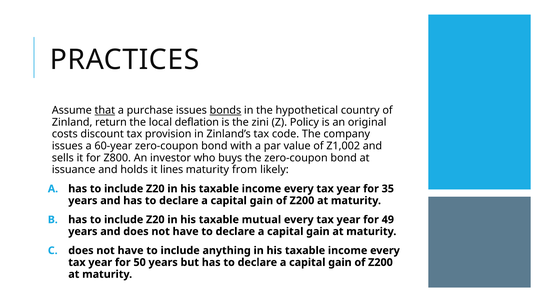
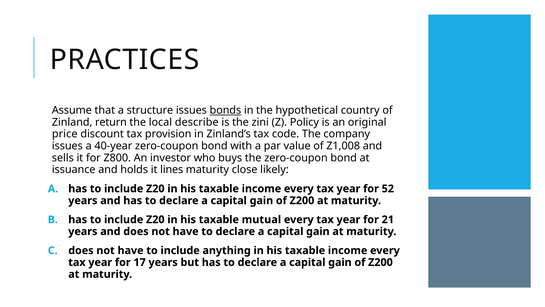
that underline: present -> none
purchase: purchase -> structure
deflation: deflation -> describe
costs: costs -> price
60-year: 60-year -> 40-year
Z1,002: Z1,002 -> Z1,008
from: from -> close
35: 35 -> 52
49: 49 -> 21
50: 50 -> 17
